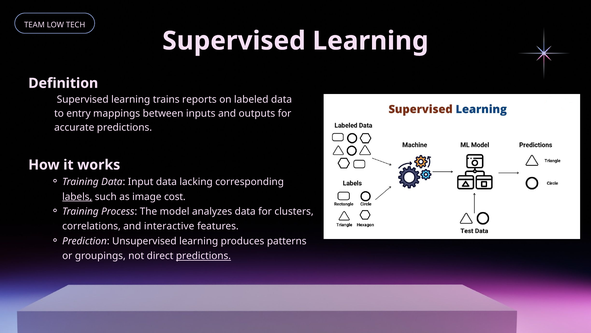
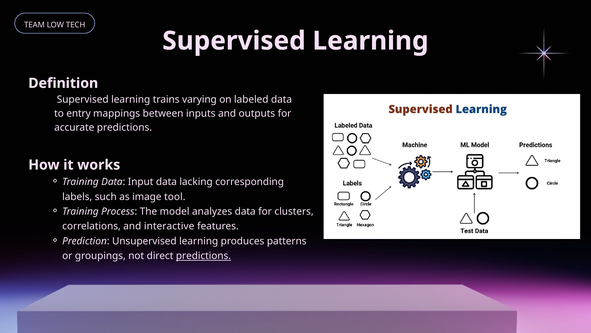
reports: reports -> varying
labels underline: present -> none
cost: cost -> tool
